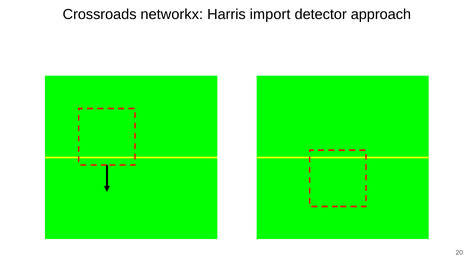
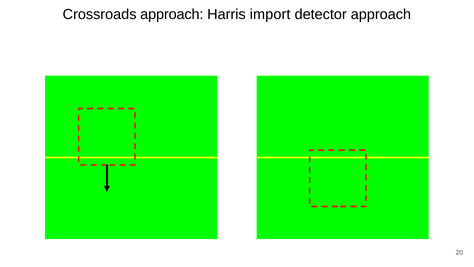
Crossroads networkx: networkx -> approach
